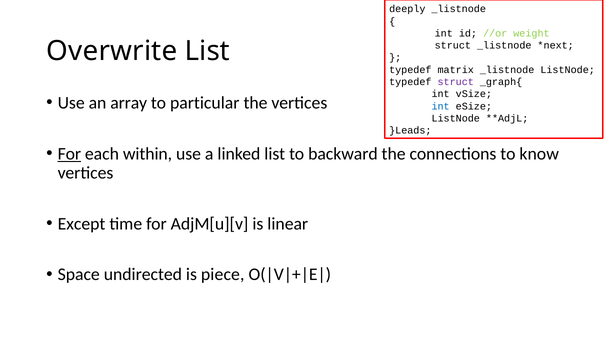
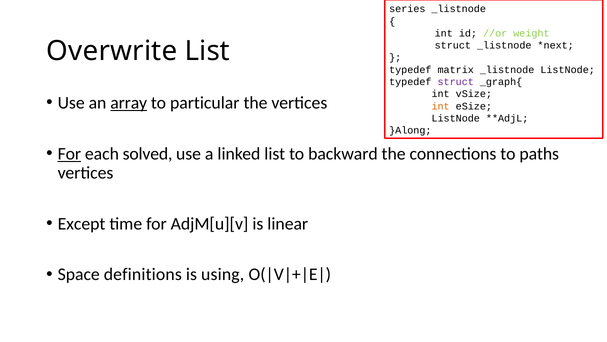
deeply: deeply -> series
array underline: none -> present
int at (441, 106) colour: blue -> orange
}Leads: }Leads -> }Along
within: within -> solved
know: know -> paths
undirected: undirected -> definitions
piece: piece -> using
